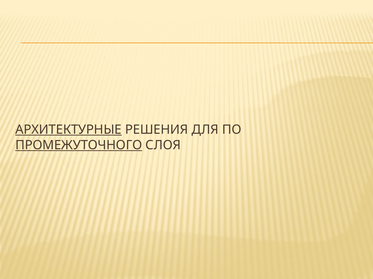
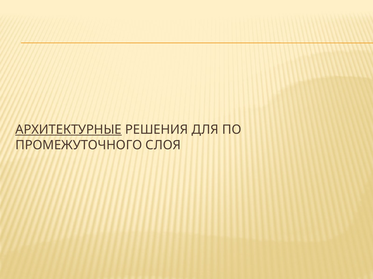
ПРОМЕЖУТОЧНОГО underline: present -> none
